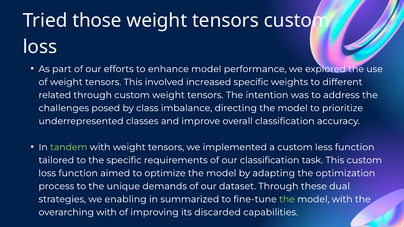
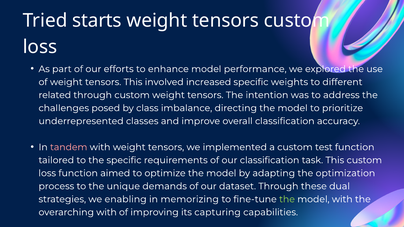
those: those -> starts
tandem colour: light green -> pink
less: less -> test
summarized: summarized -> memorizing
discarded: discarded -> capturing
